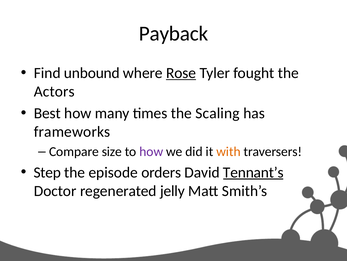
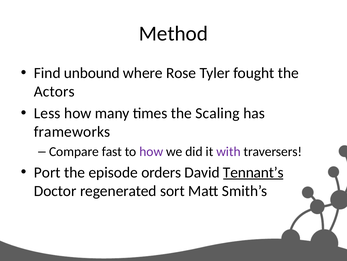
Payback: Payback -> Method
Rose underline: present -> none
Best: Best -> Less
size: size -> fast
with colour: orange -> purple
Step: Step -> Port
jelly: jelly -> sort
